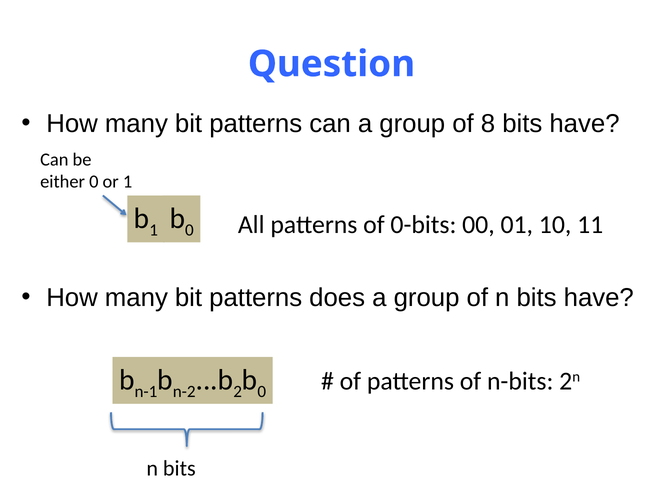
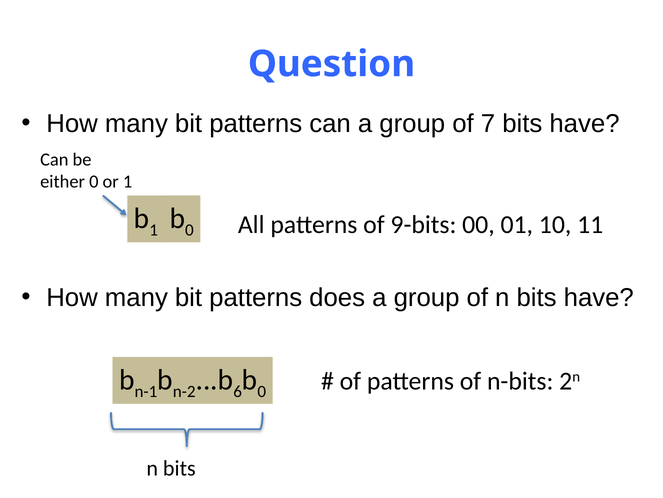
8: 8 -> 7
0-bits: 0-bits -> 9-bits
2: 2 -> 6
